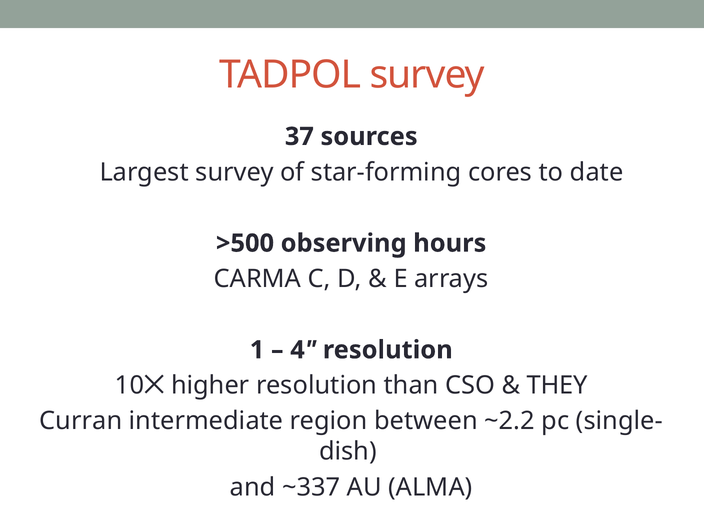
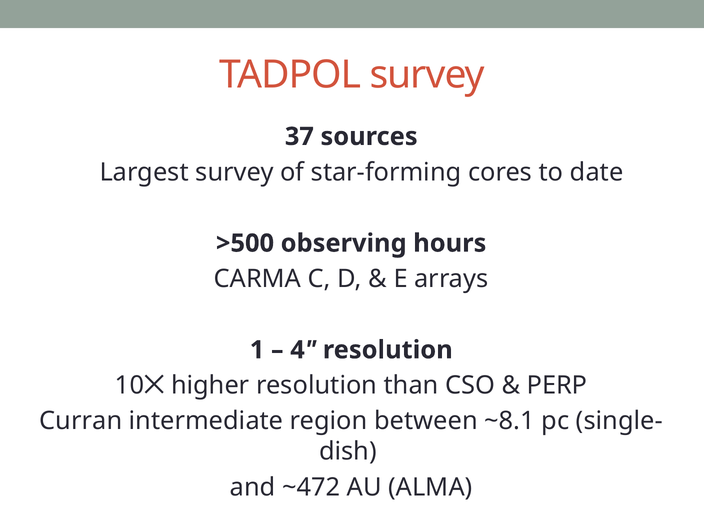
THEY: THEY -> PERP
~2.2: ~2.2 -> ~8.1
~337: ~337 -> ~472
